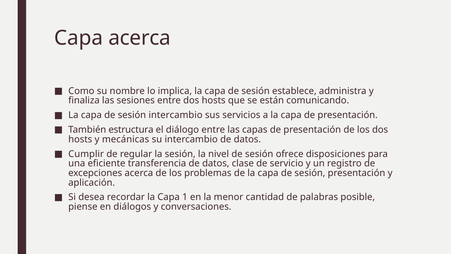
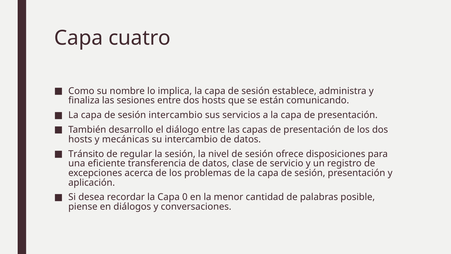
Capa acerca: acerca -> cuatro
estructura: estructura -> desarrollo
Cumplir: Cumplir -> Tránsito
1: 1 -> 0
